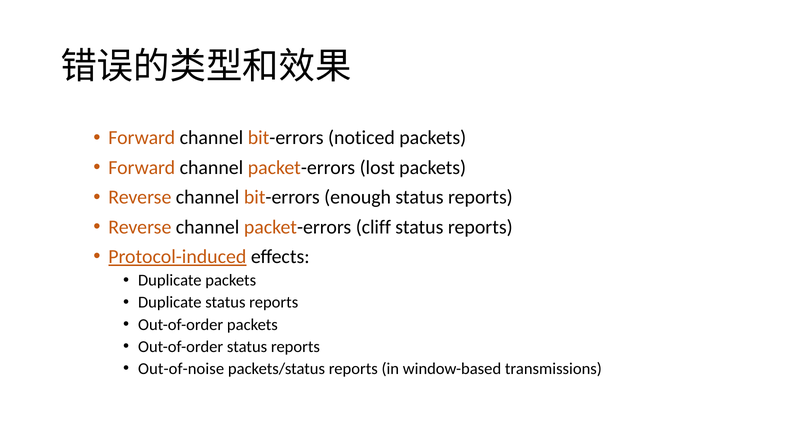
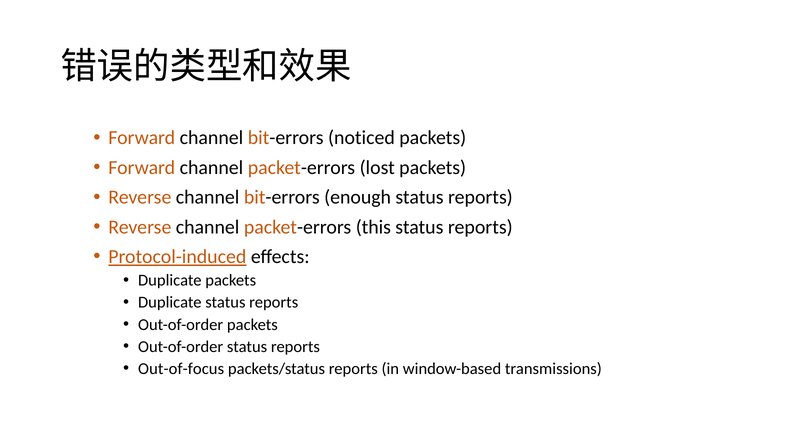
cliff: cliff -> this
Out-of-noise: Out-of-noise -> Out-of-focus
